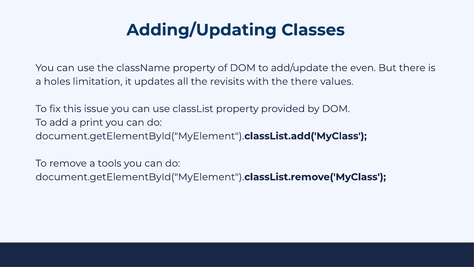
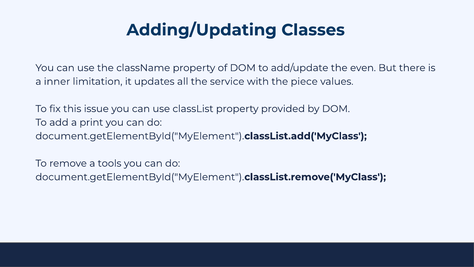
holes: holes -> inner
revisits: revisits -> service
the there: there -> piece
